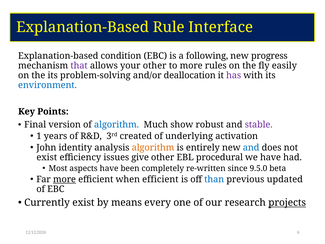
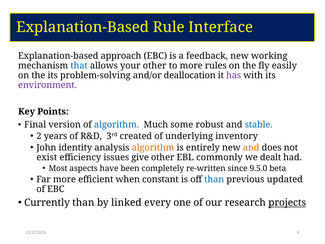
condition: condition -> approach
following: following -> feedback
progress: progress -> working
that colour: purple -> blue
environment colour: blue -> purple
show: show -> some
stable colour: purple -> blue
1: 1 -> 2
activation: activation -> inventory
and at (251, 147) colour: blue -> orange
procedural: procedural -> commonly
we have: have -> dealt
more at (64, 179) underline: present -> none
when efficient: efficient -> constant
Currently exist: exist -> than
means: means -> linked
